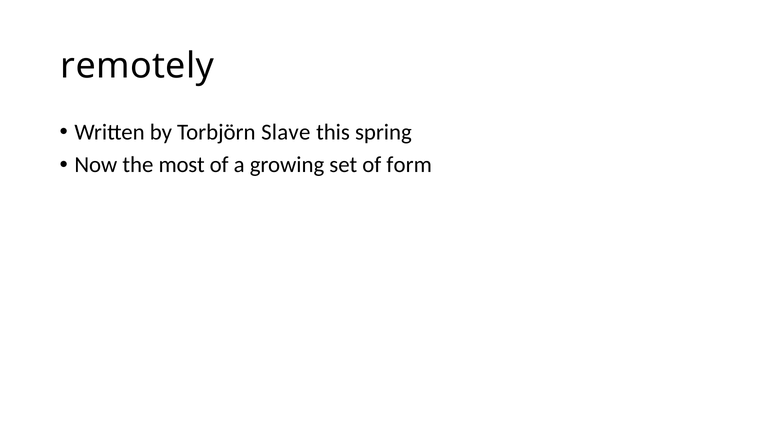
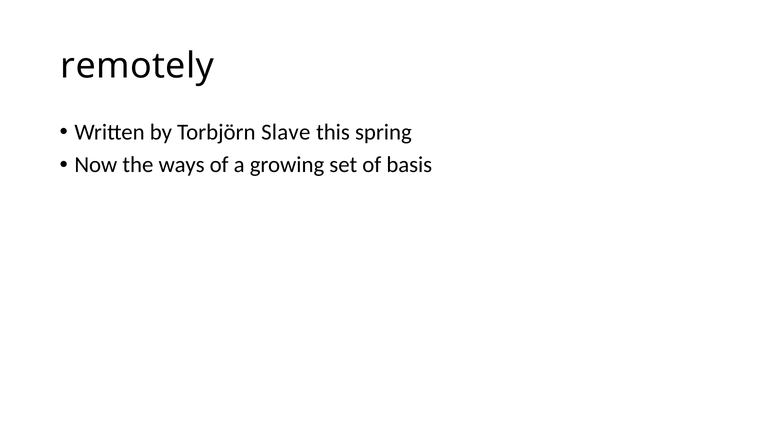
most: most -> ways
form: form -> basis
